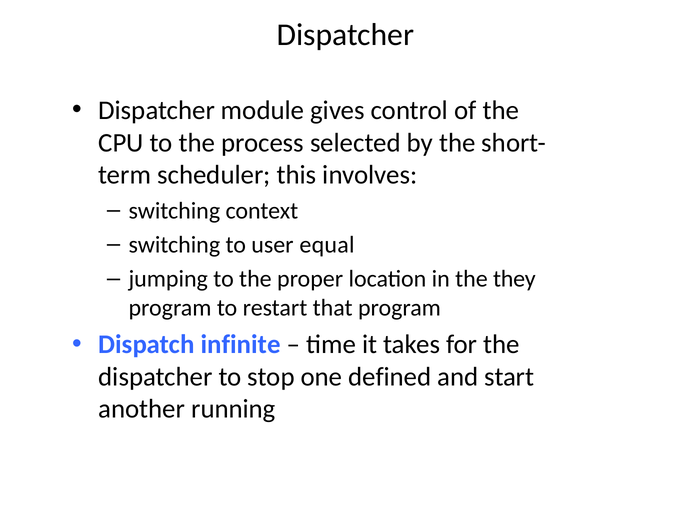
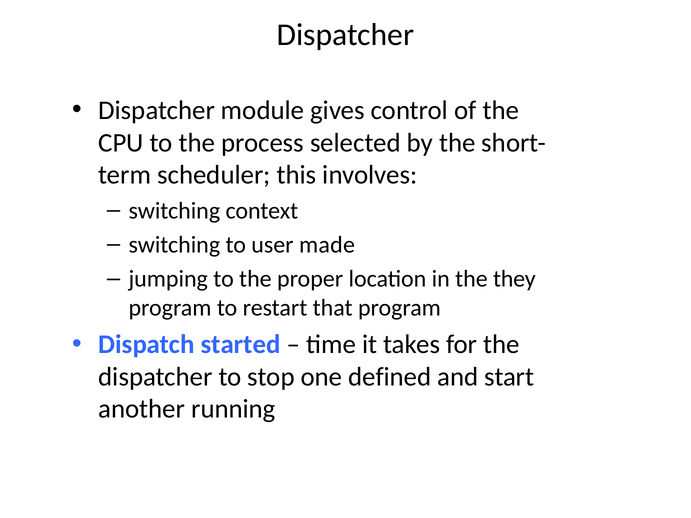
equal: equal -> made
infinite: infinite -> started
